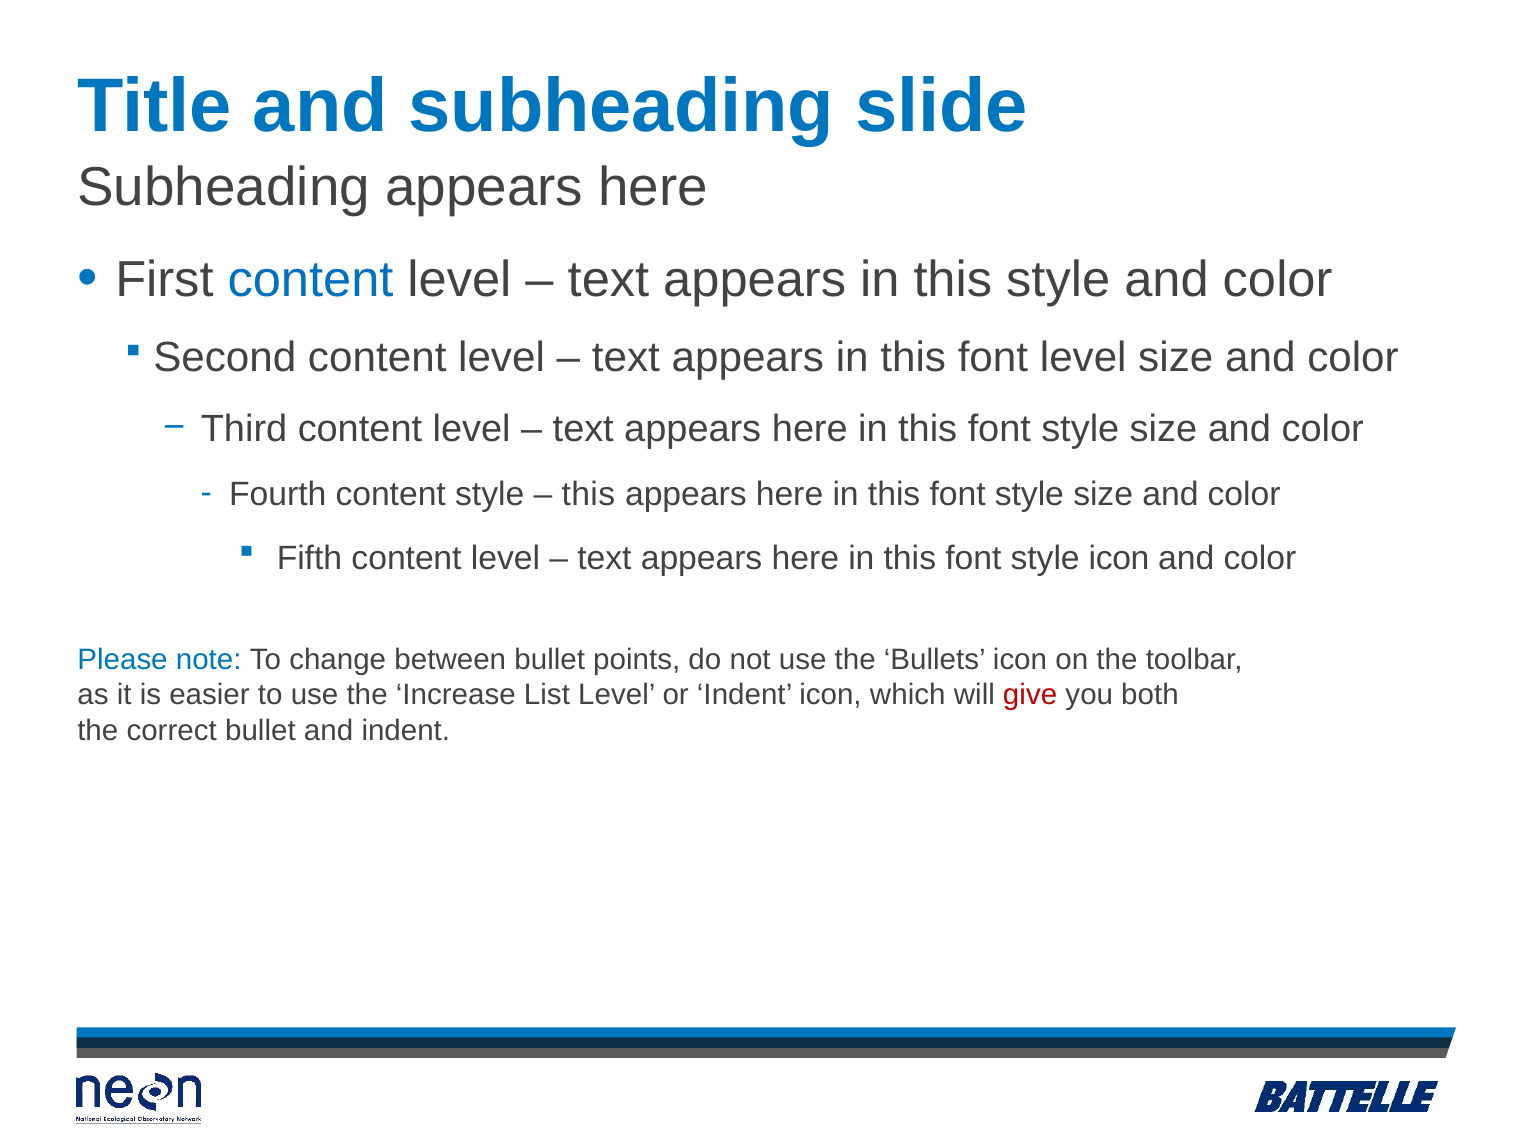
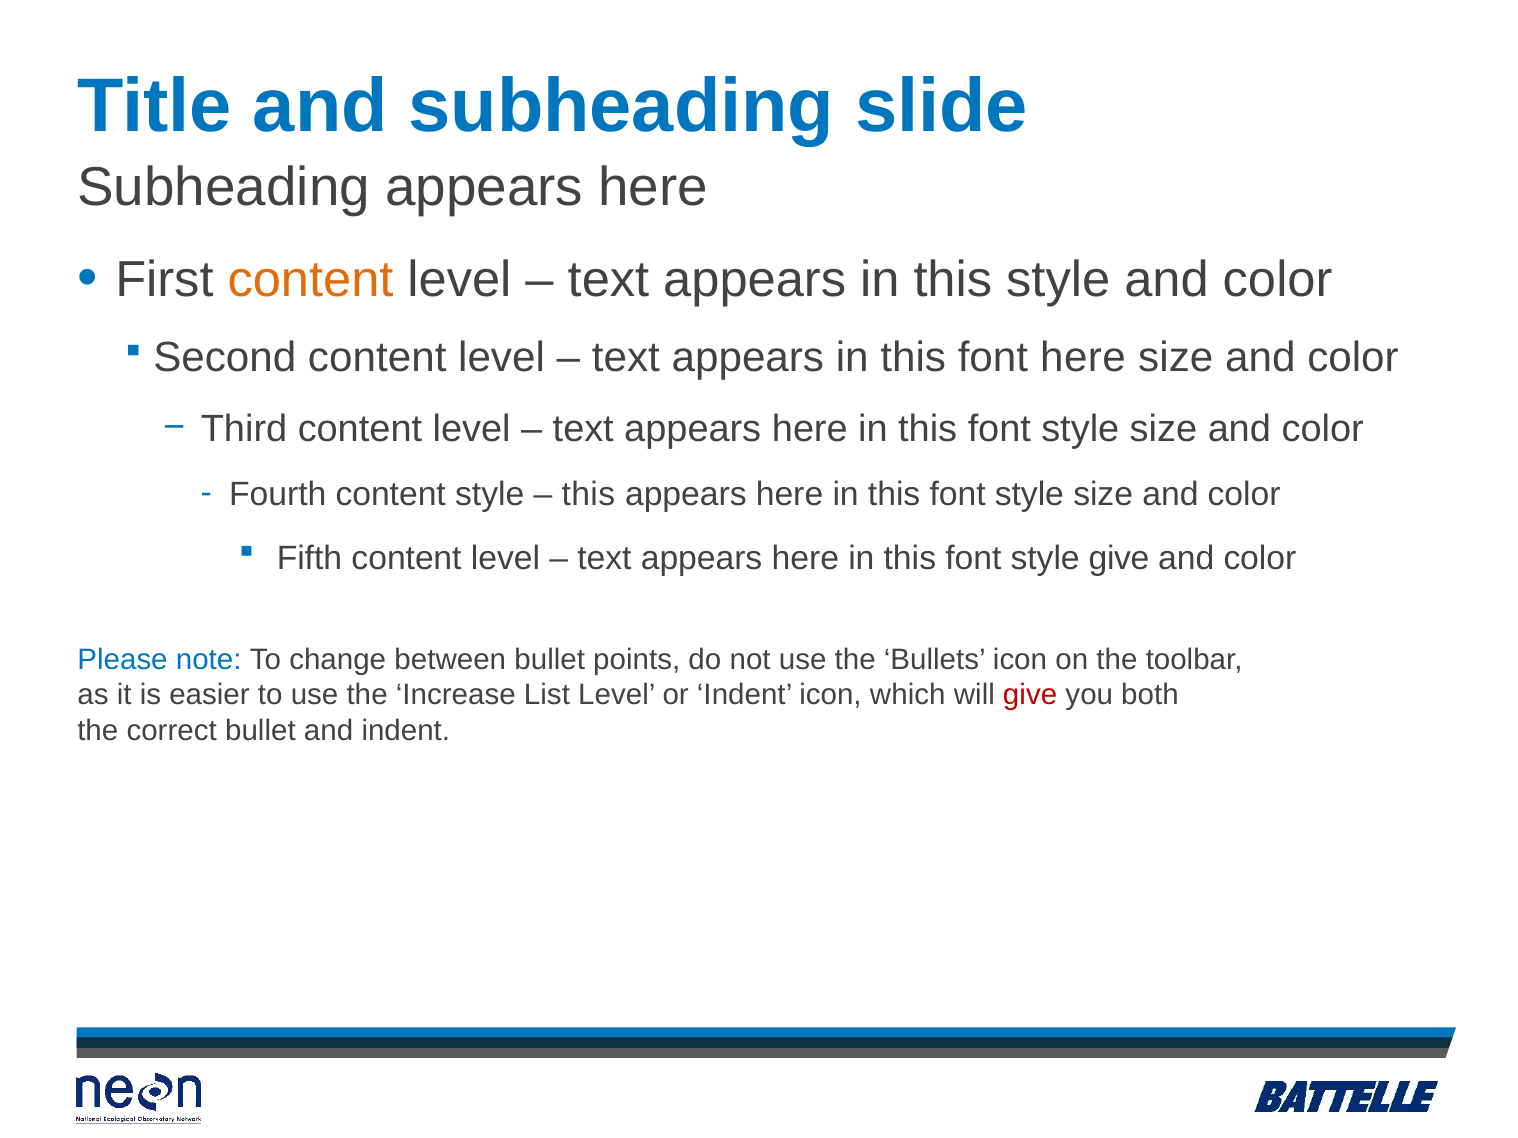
content at (310, 280) colour: blue -> orange
font level: level -> here
style icon: icon -> give
